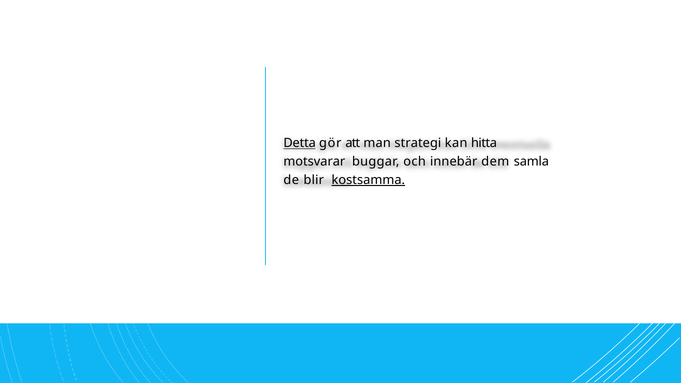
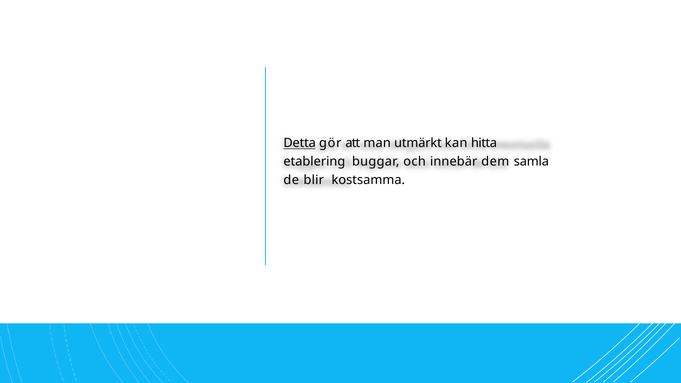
strategi: strategi -> utmärkt
motsvarar: motsvarar -> etablering
kostsamma underline: present -> none
